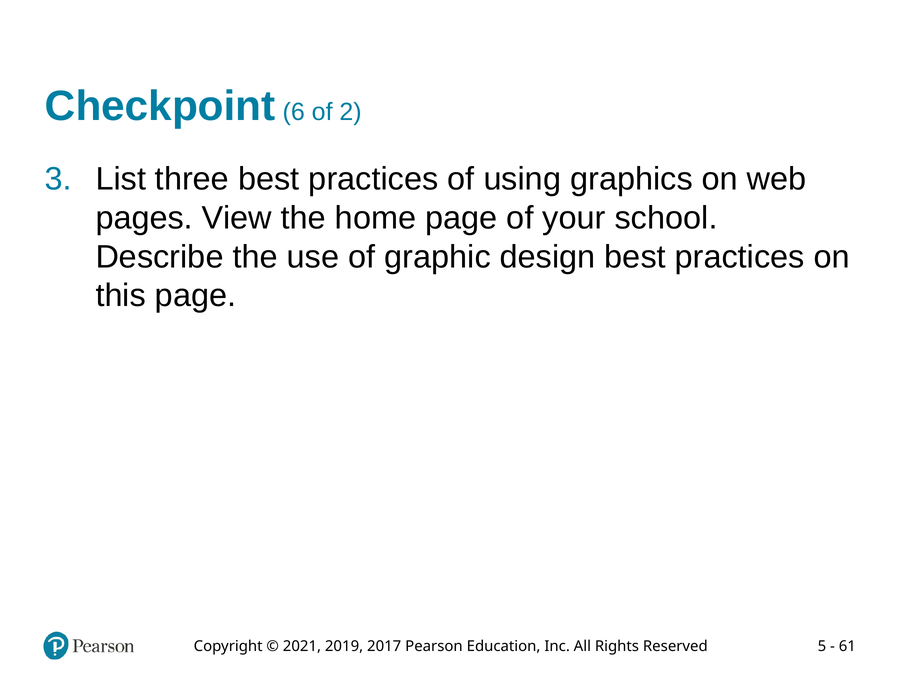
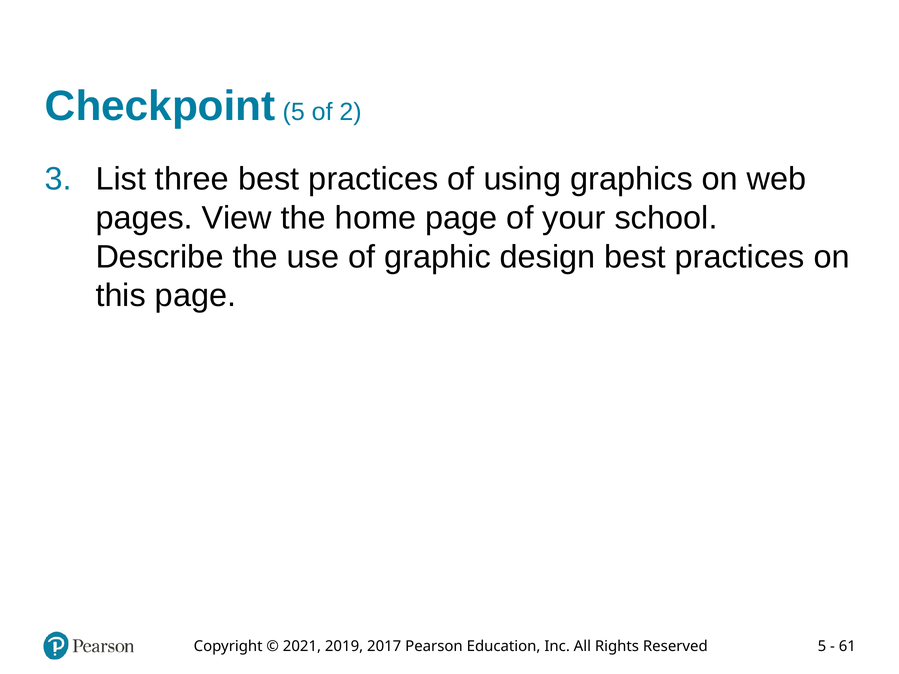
Checkpoint 6: 6 -> 5
